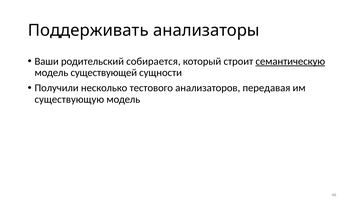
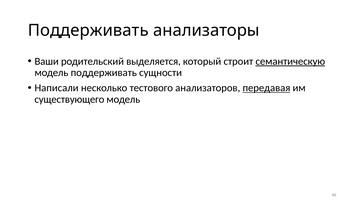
собирается: собирается -> выделяется
модель существующей: существующей -> поддерживать
Получили: Получили -> Написали
передавая underline: none -> present
существующую: существующую -> существующего
